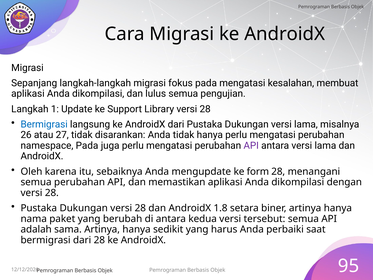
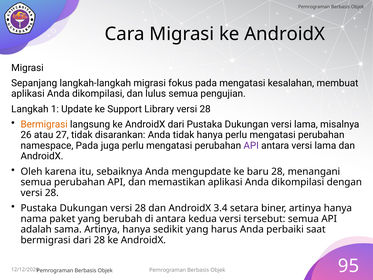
Bermigrasi at (44, 124) colour: blue -> orange
form: form -> baru
1.8: 1.8 -> 3.4
